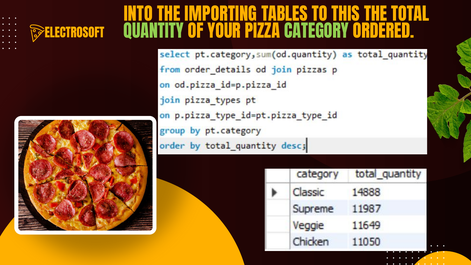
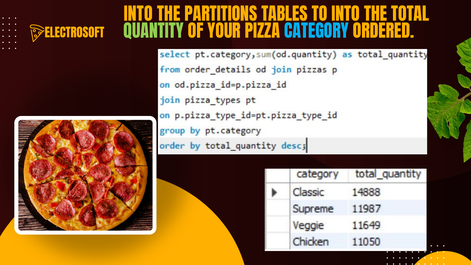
IMPORTING: IMPORTING -> PARTITIONS
TO THIS: THIS -> INTO
CATEGORY colour: light green -> light blue
